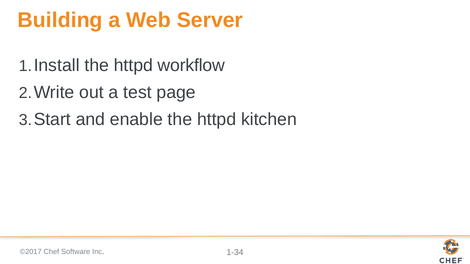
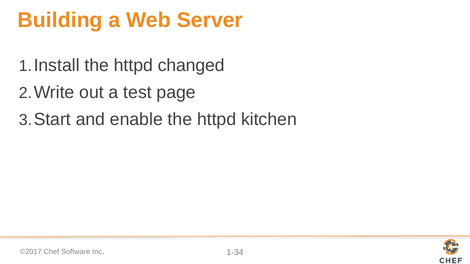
workflow: workflow -> changed
